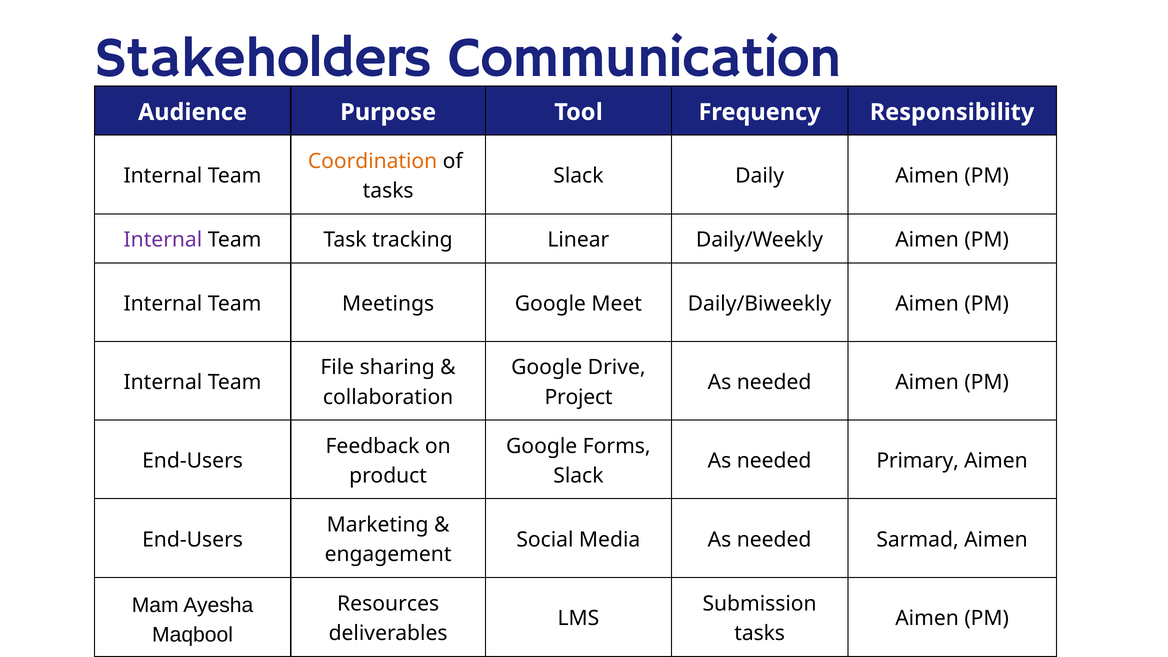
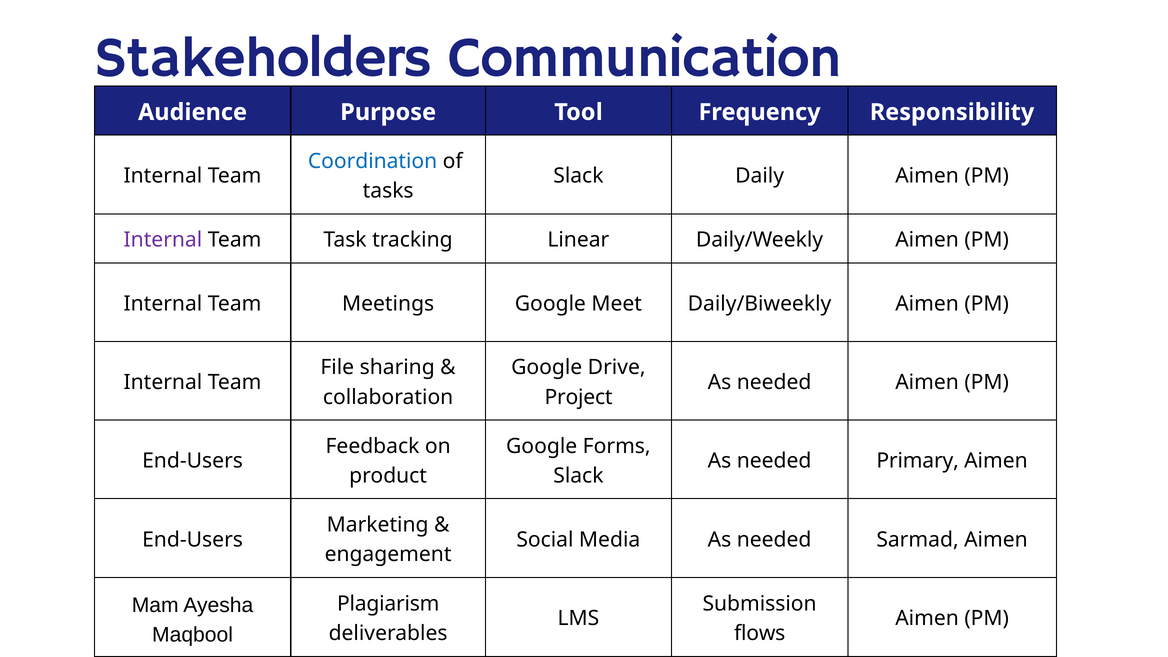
Coordination colour: orange -> blue
Resources: Resources -> Plagiarism
tasks at (760, 633): tasks -> flows
